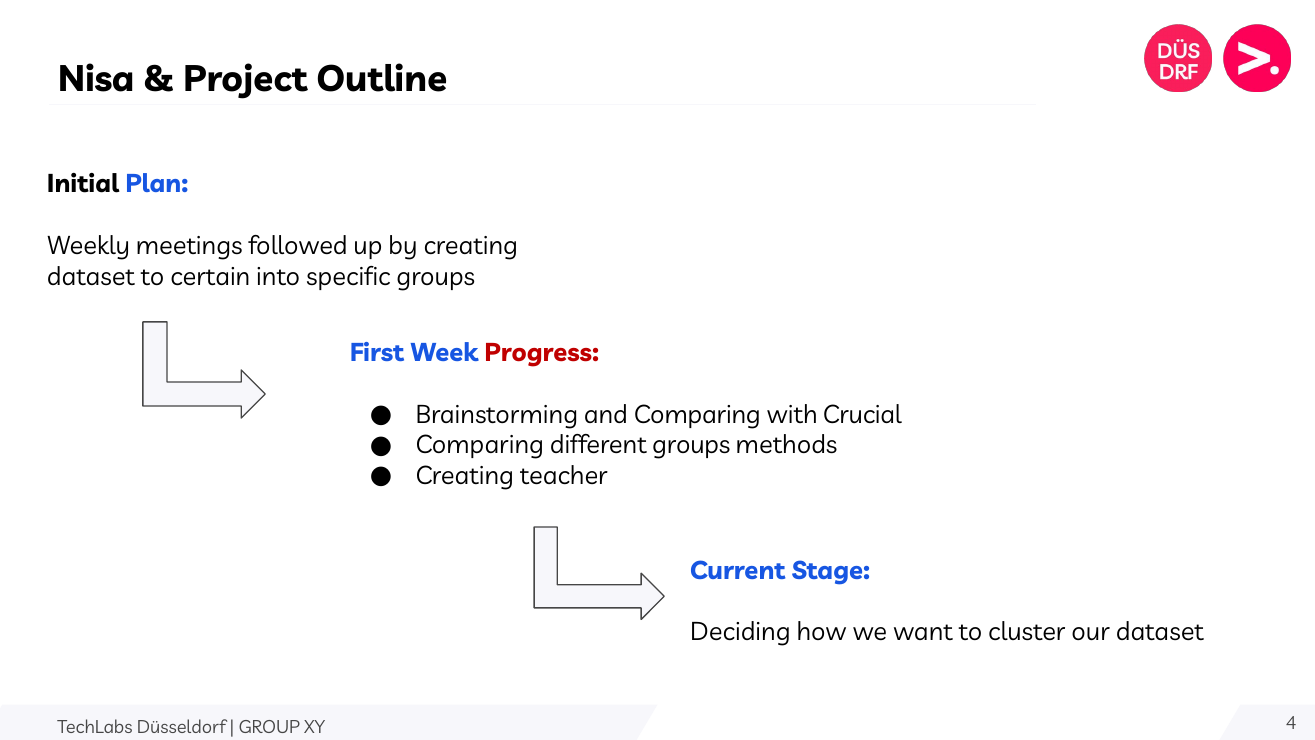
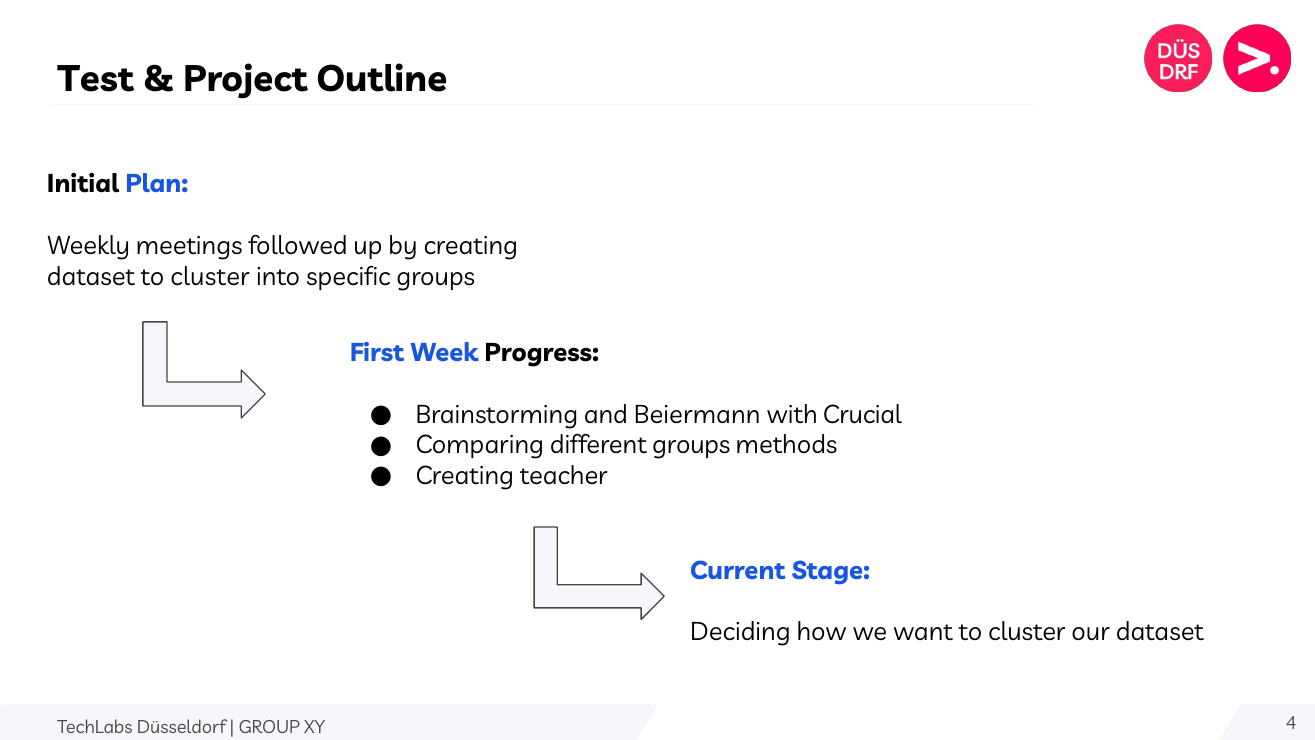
Nisa: Nisa -> Test
dataset to certain: certain -> cluster
Progress colour: red -> black
and Comparing: Comparing -> Beiermann
